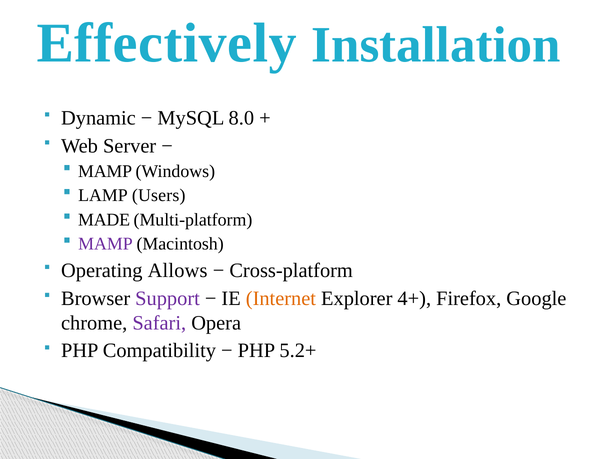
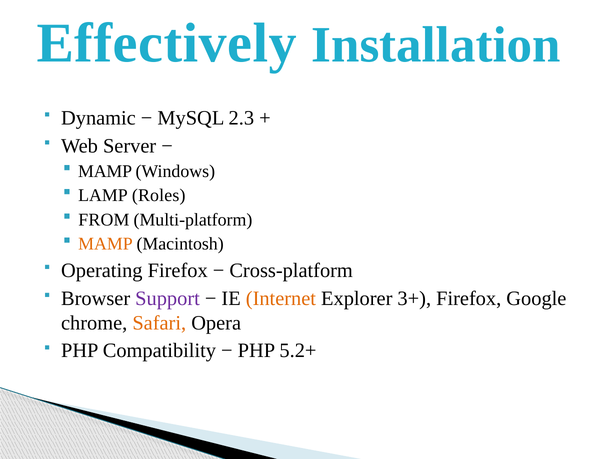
8.0: 8.0 -> 2.3
Users: Users -> Roles
MADE: MADE -> FROM
MAMP at (105, 244) colour: purple -> orange
Operating Allows: Allows -> Firefox
4+: 4+ -> 3+
Safari colour: purple -> orange
